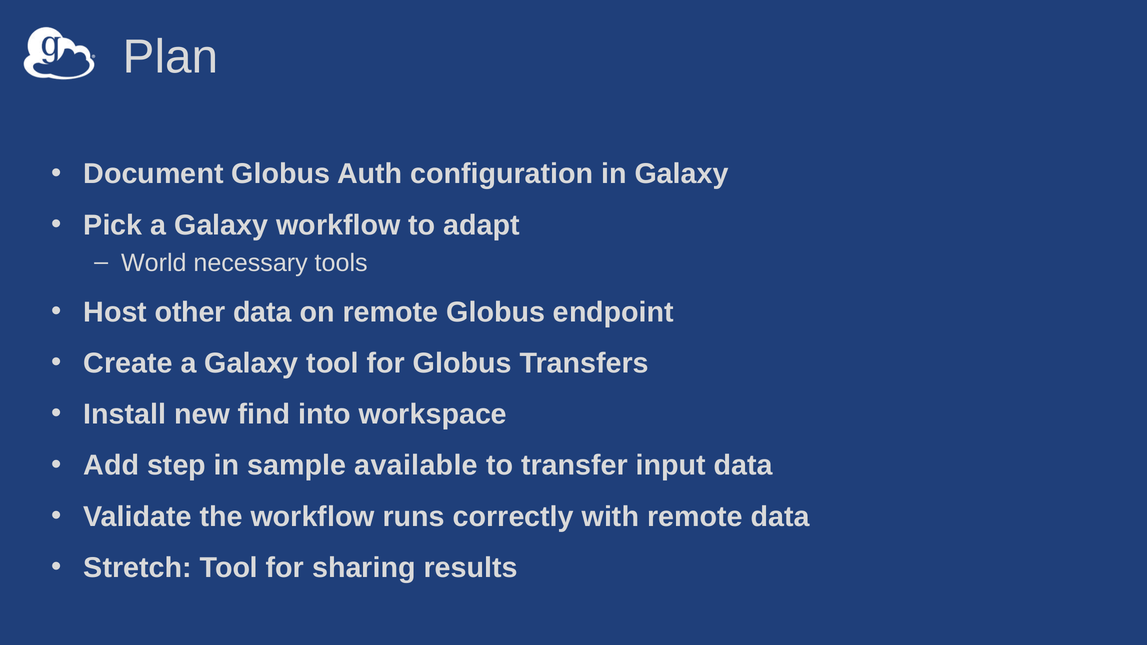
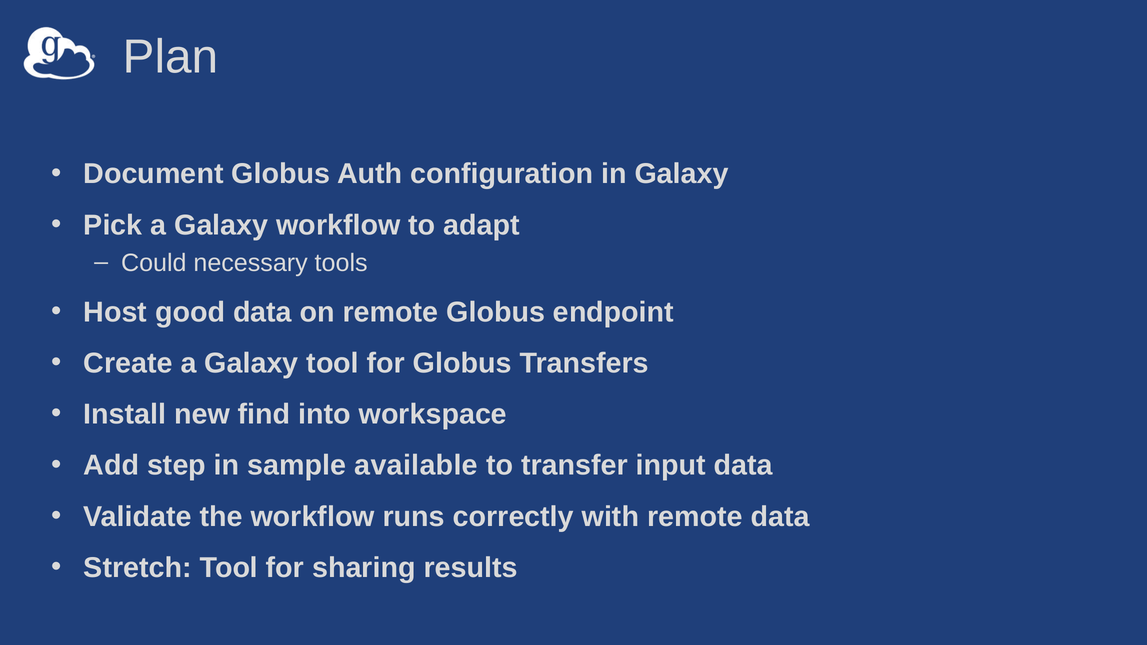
World: World -> Could
other: other -> good
